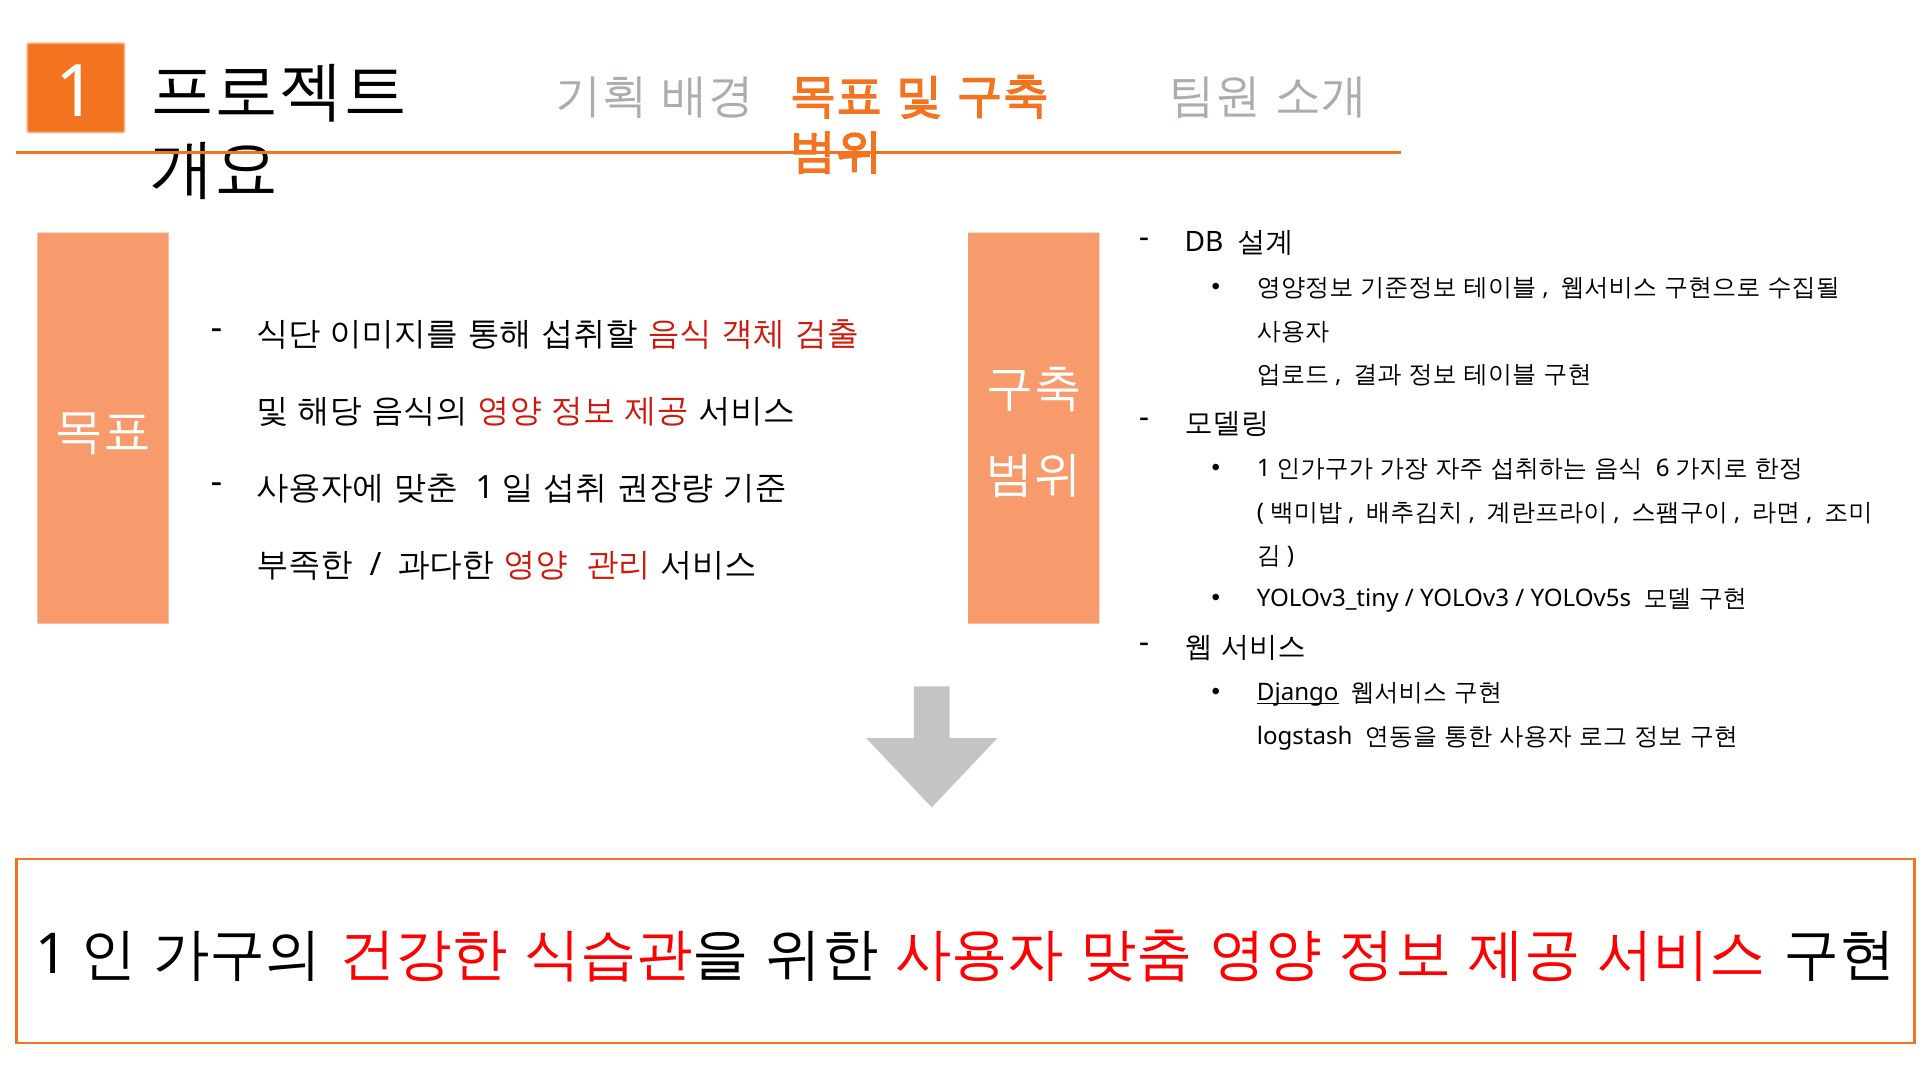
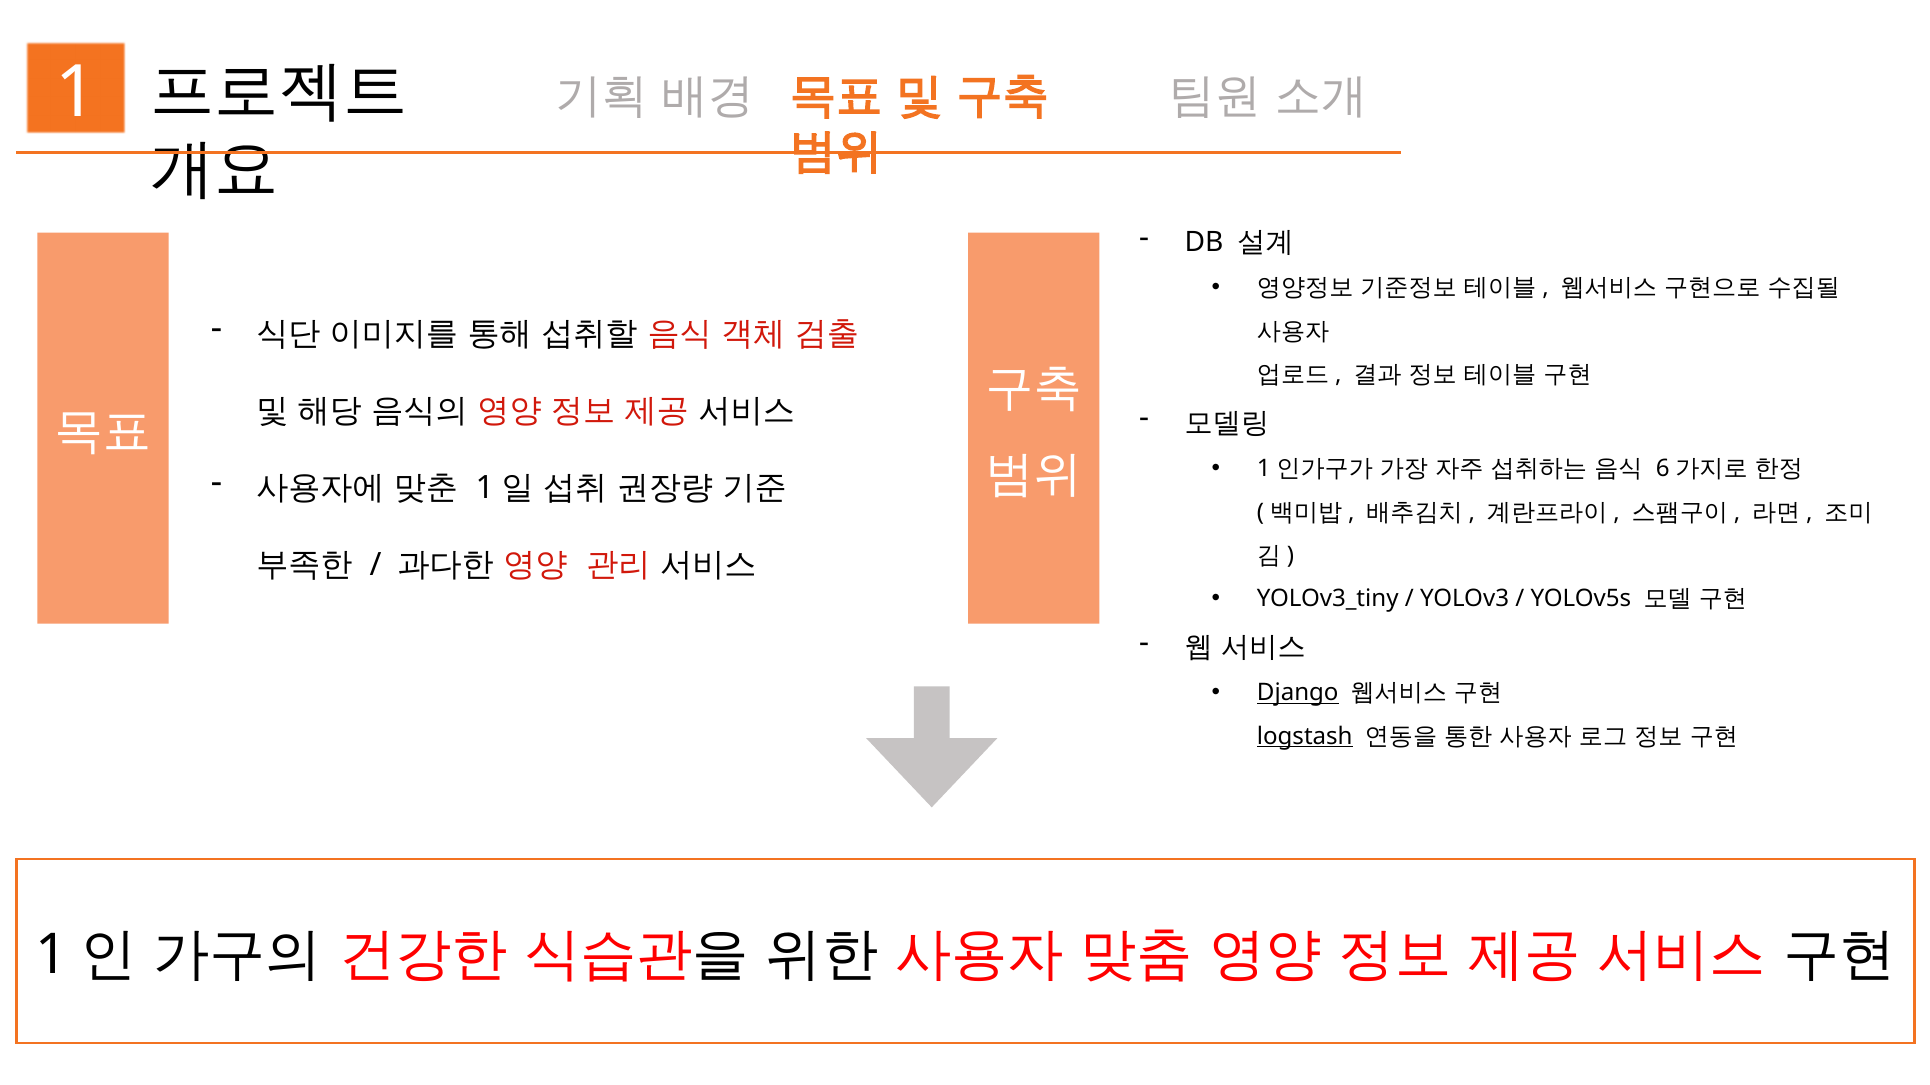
logstash underline: none -> present
